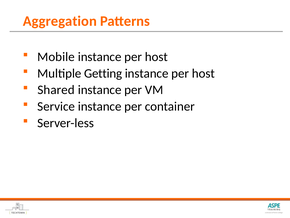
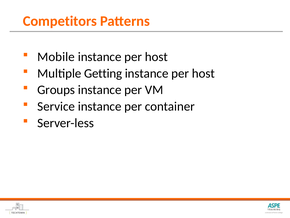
Aggregation: Aggregation -> Competitors
Shared: Shared -> Groups
